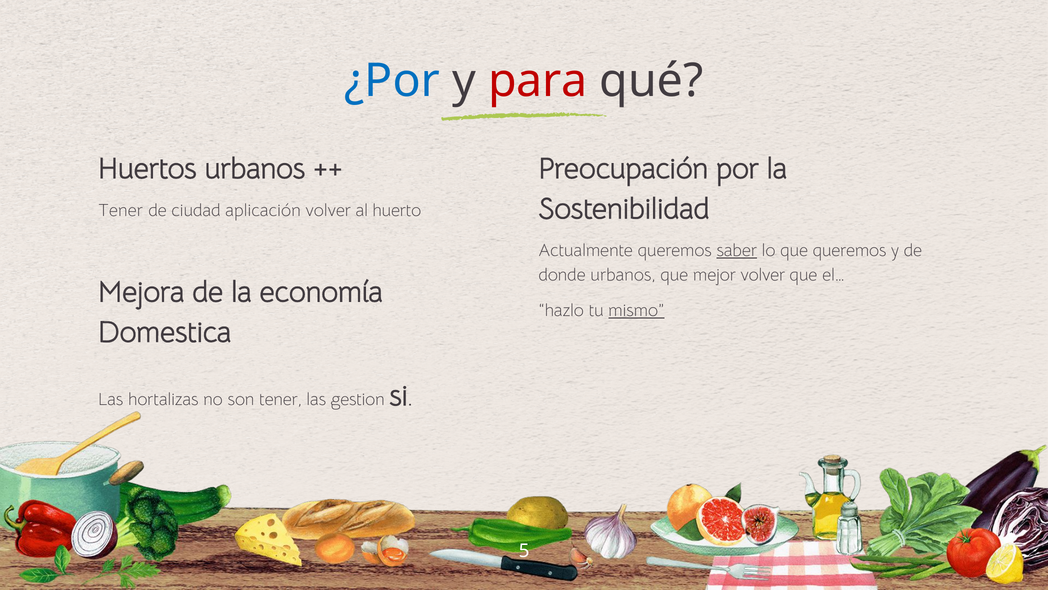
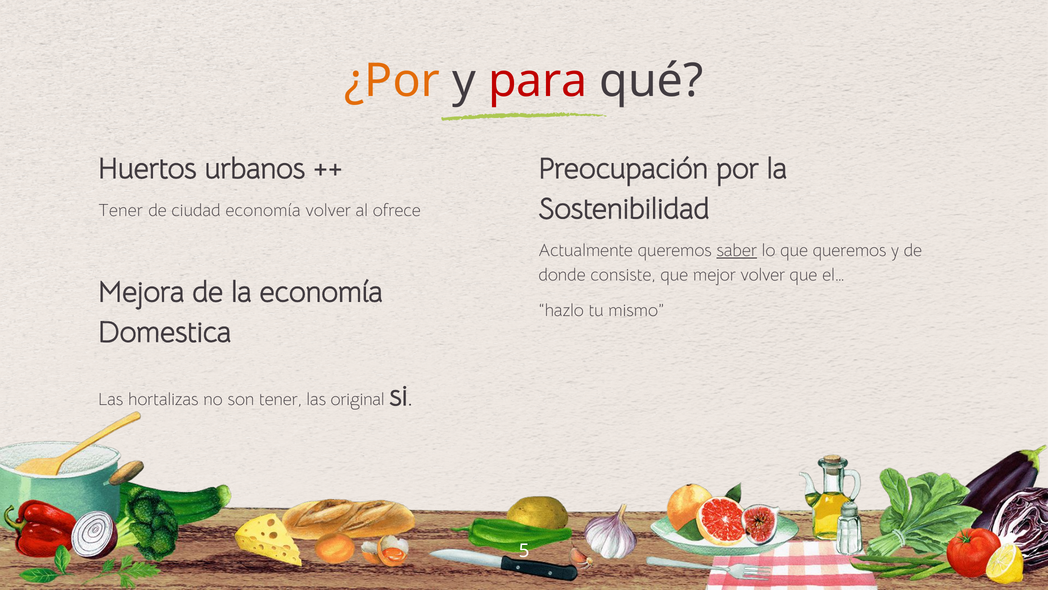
¿Por colour: blue -> orange
ciudad aplicación: aplicación -> economía
huerto: huerto -> ofrece
donde urbanos: urbanos -> consiste
mismo underline: present -> none
gestion: gestion -> original
